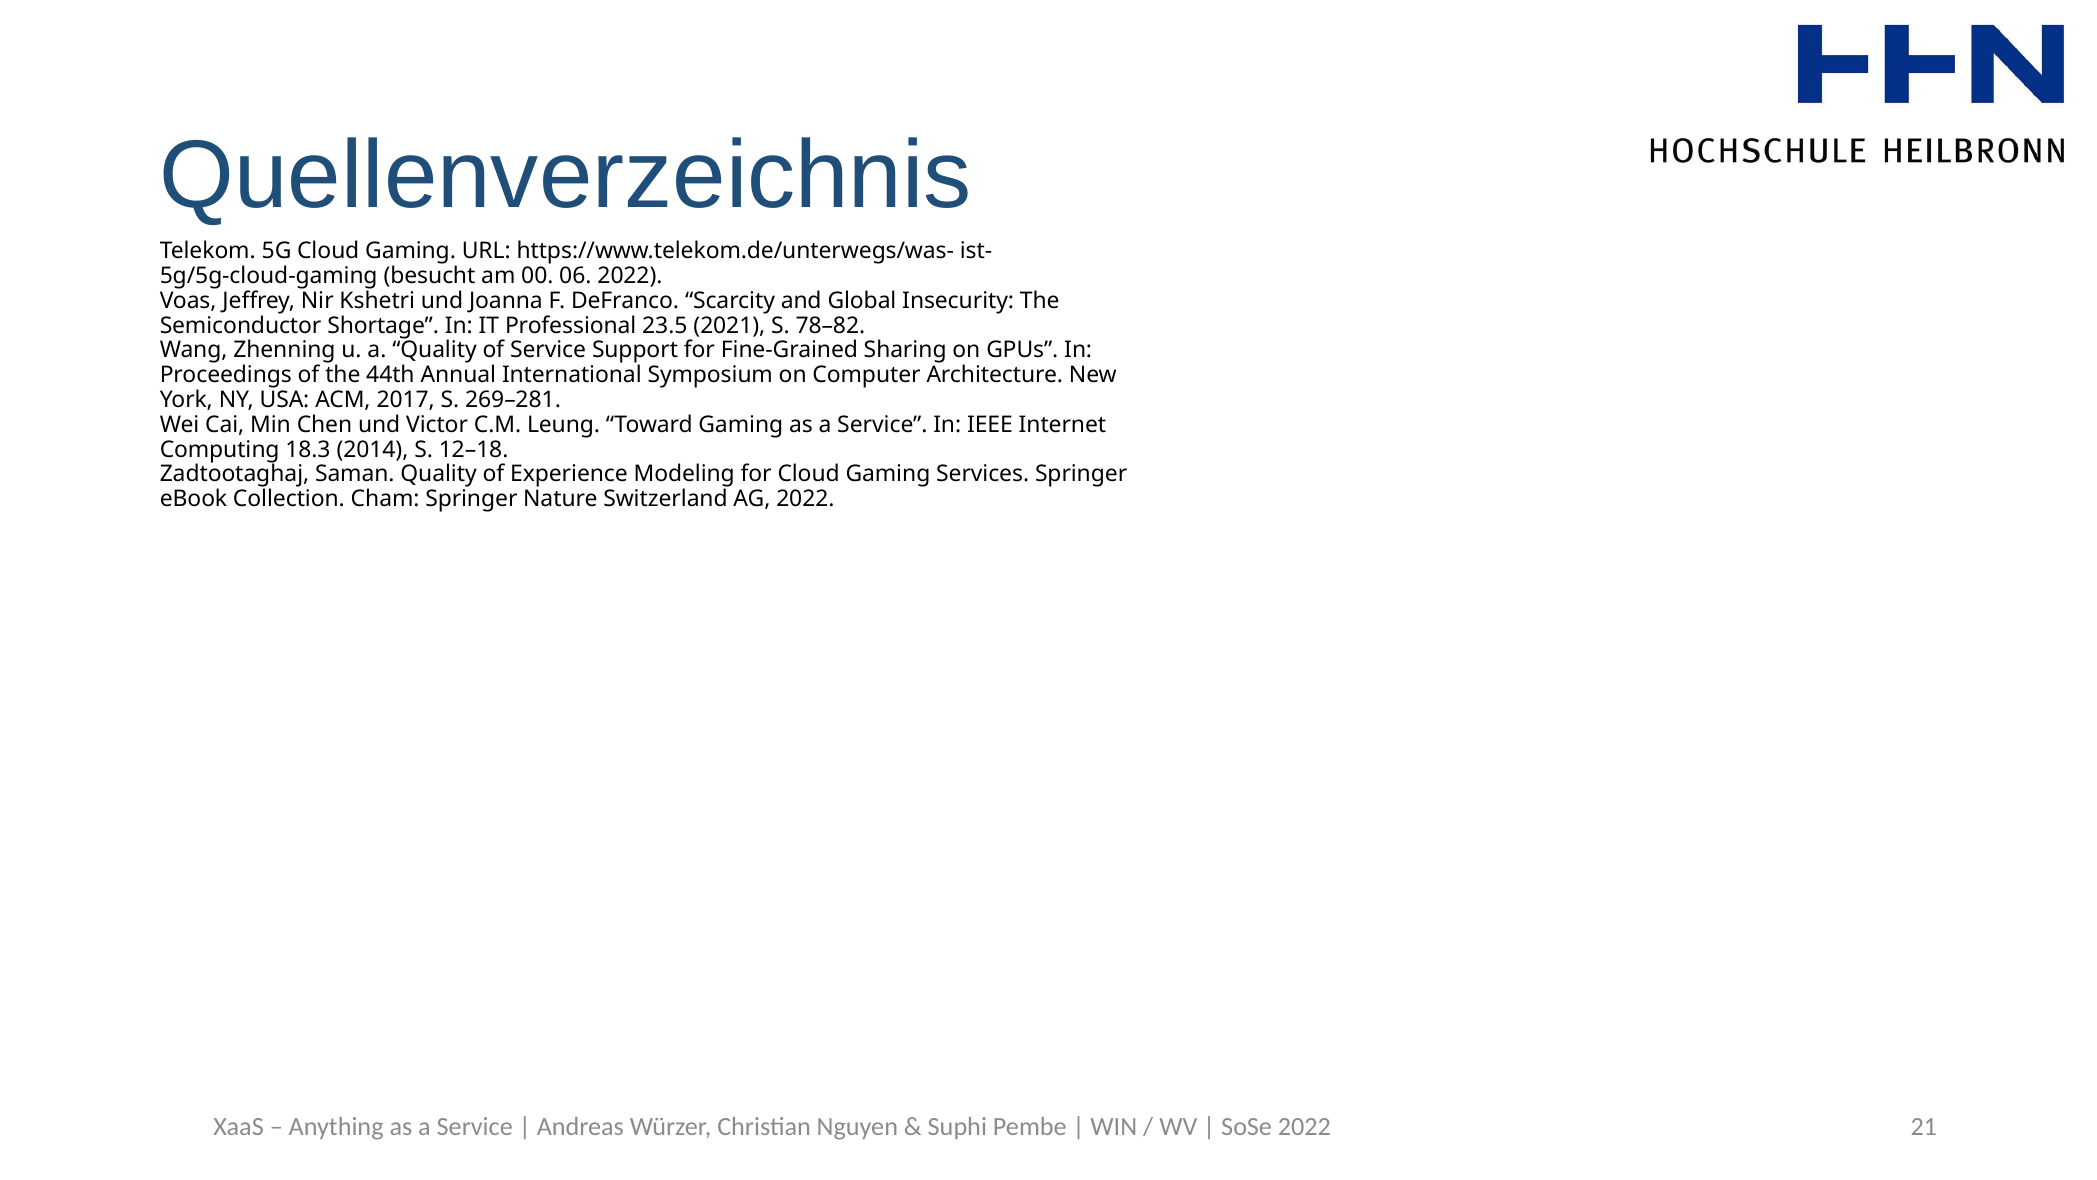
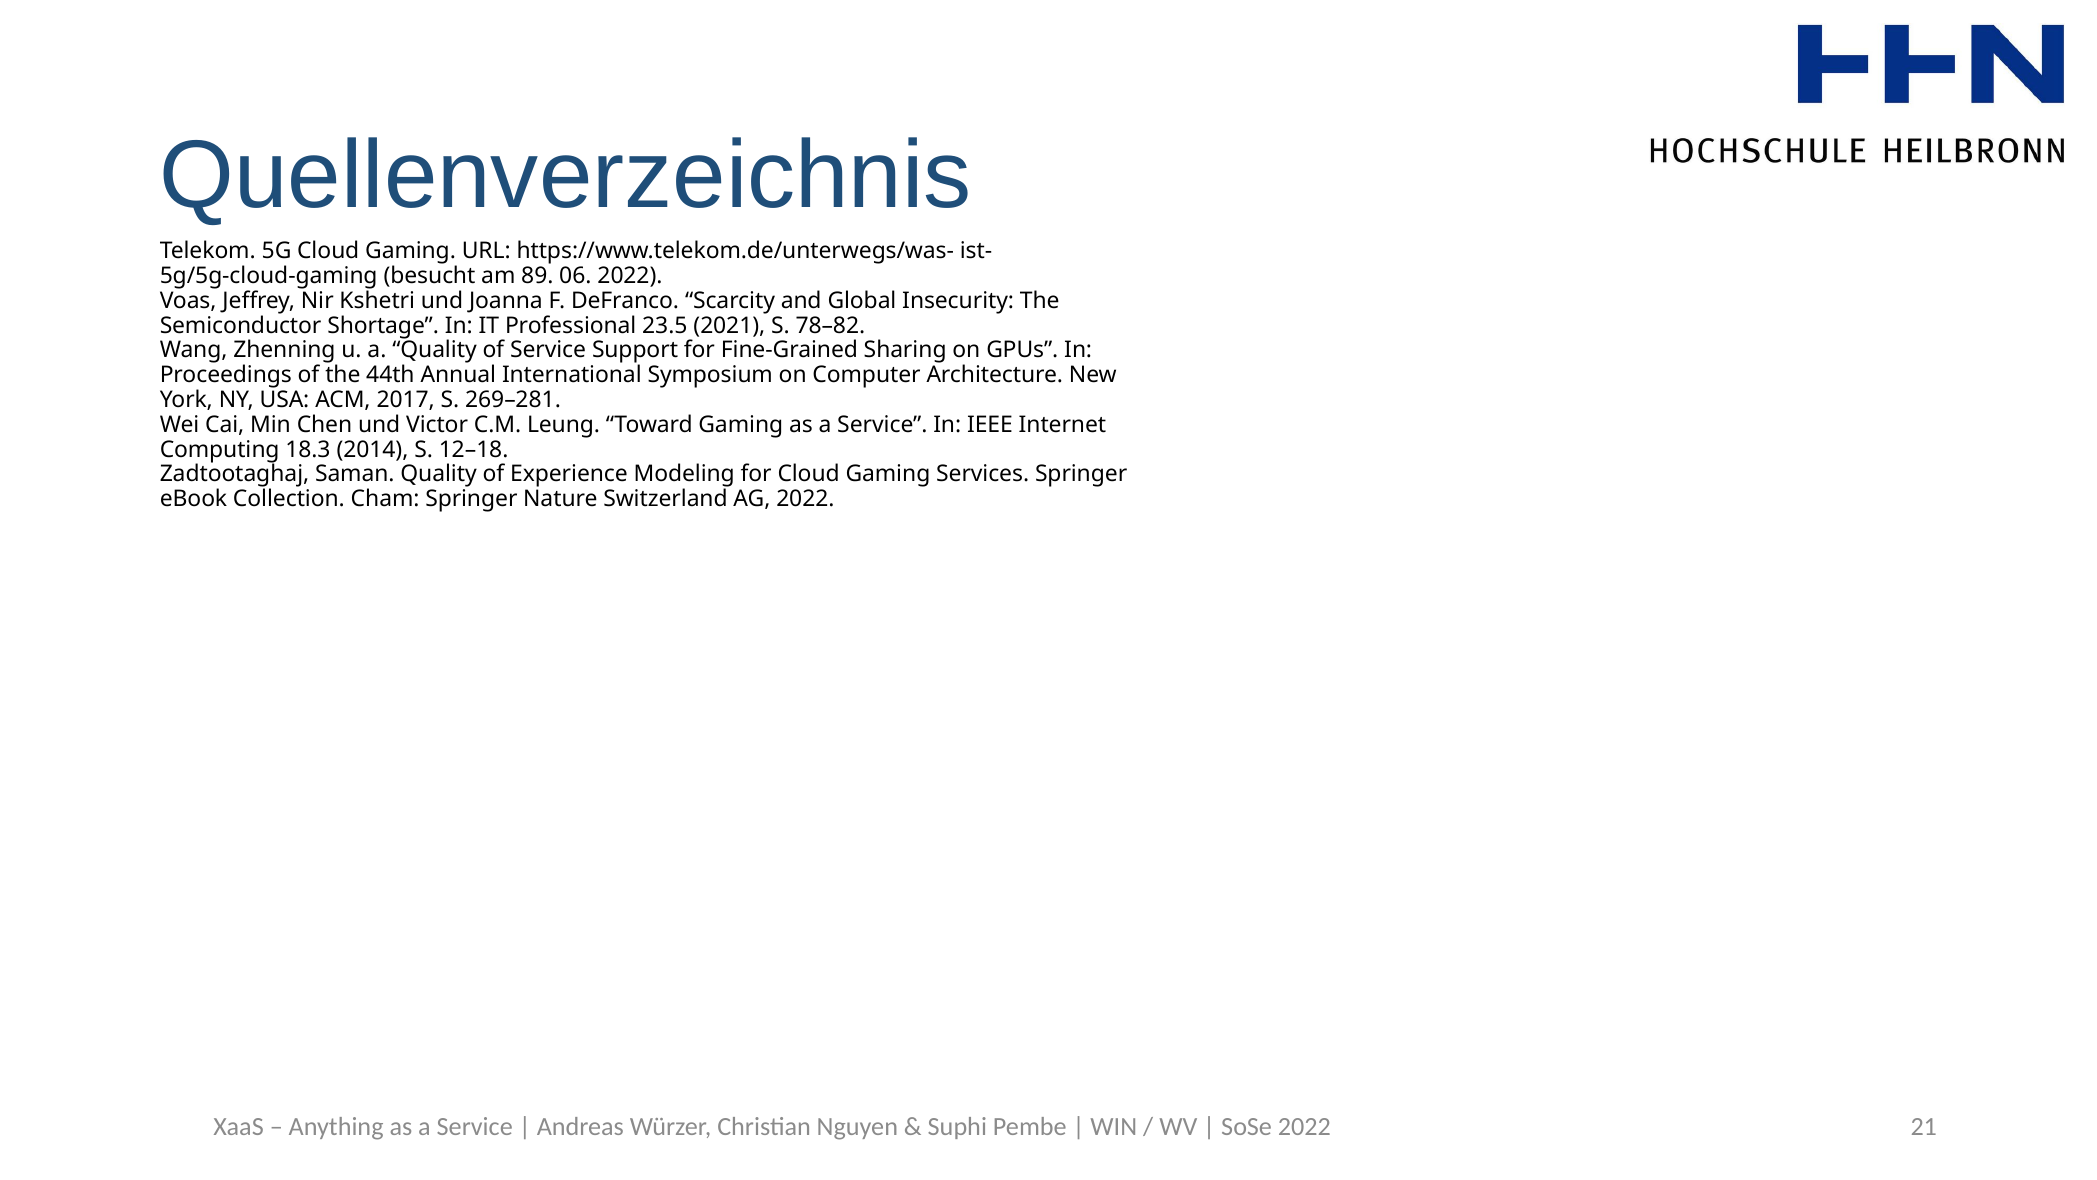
00: 00 -> 89
